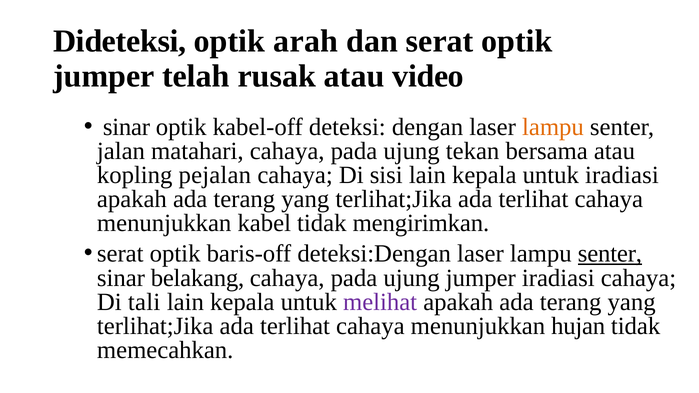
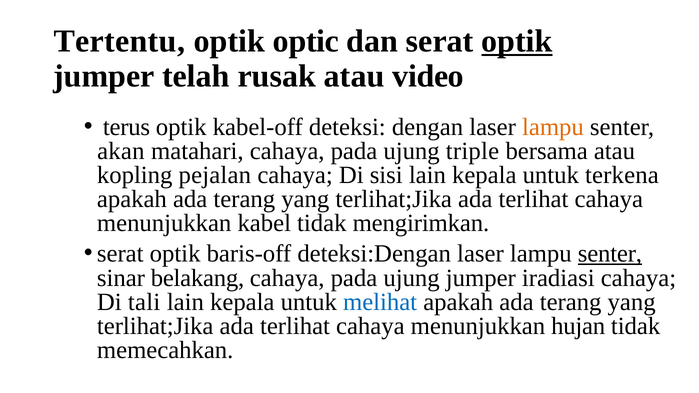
Dideteksi: Dideteksi -> Tertentu
arah: arah -> optic
optik at (517, 41) underline: none -> present
sinar at (127, 127): sinar -> terus
jalan: jalan -> akan
tekan: tekan -> triple
untuk iradiasi: iradiasi -> terkena
melihat colour: purple -> blue
